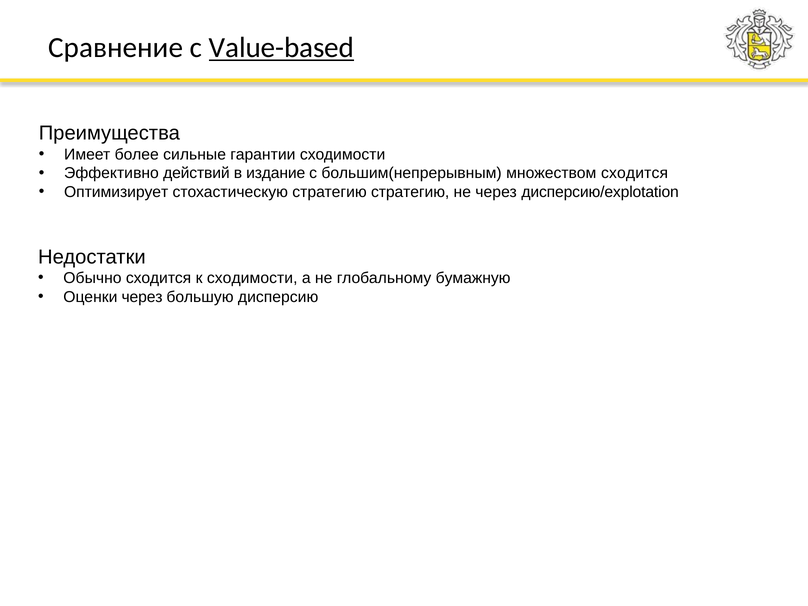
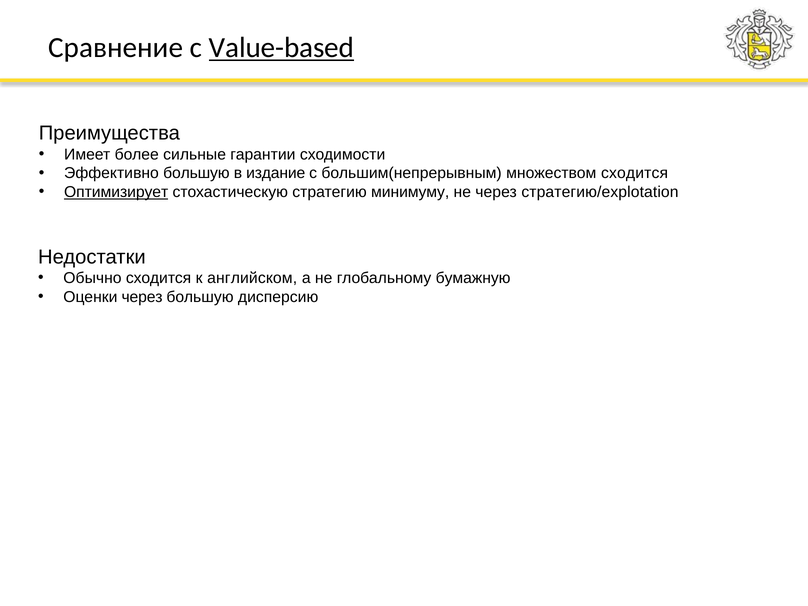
Эффективно действий: действий -> большую
Оптимизирует underline: none -> present
стратегию стратегию: стратегию -> минимуму
дисперсию/explotation: дисперсию/explotation -> стратегию/explotation
к сходимости: сходимости -> английском
